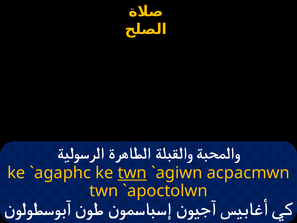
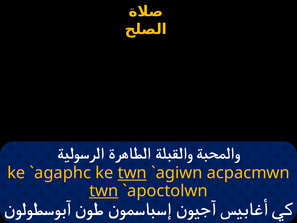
twn at (104, 191) underline: none -> present
